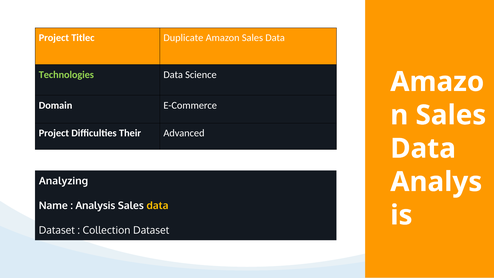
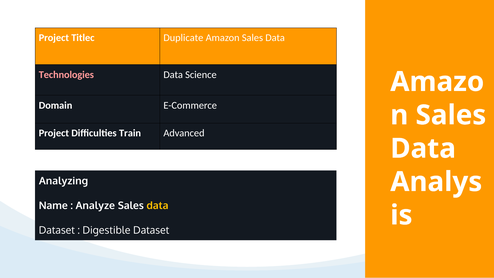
Technologies colour: light green -> pink
Their: Their -> Train
Analysis: Analysis -> Analyze
Collection: Collection -> Digestible
